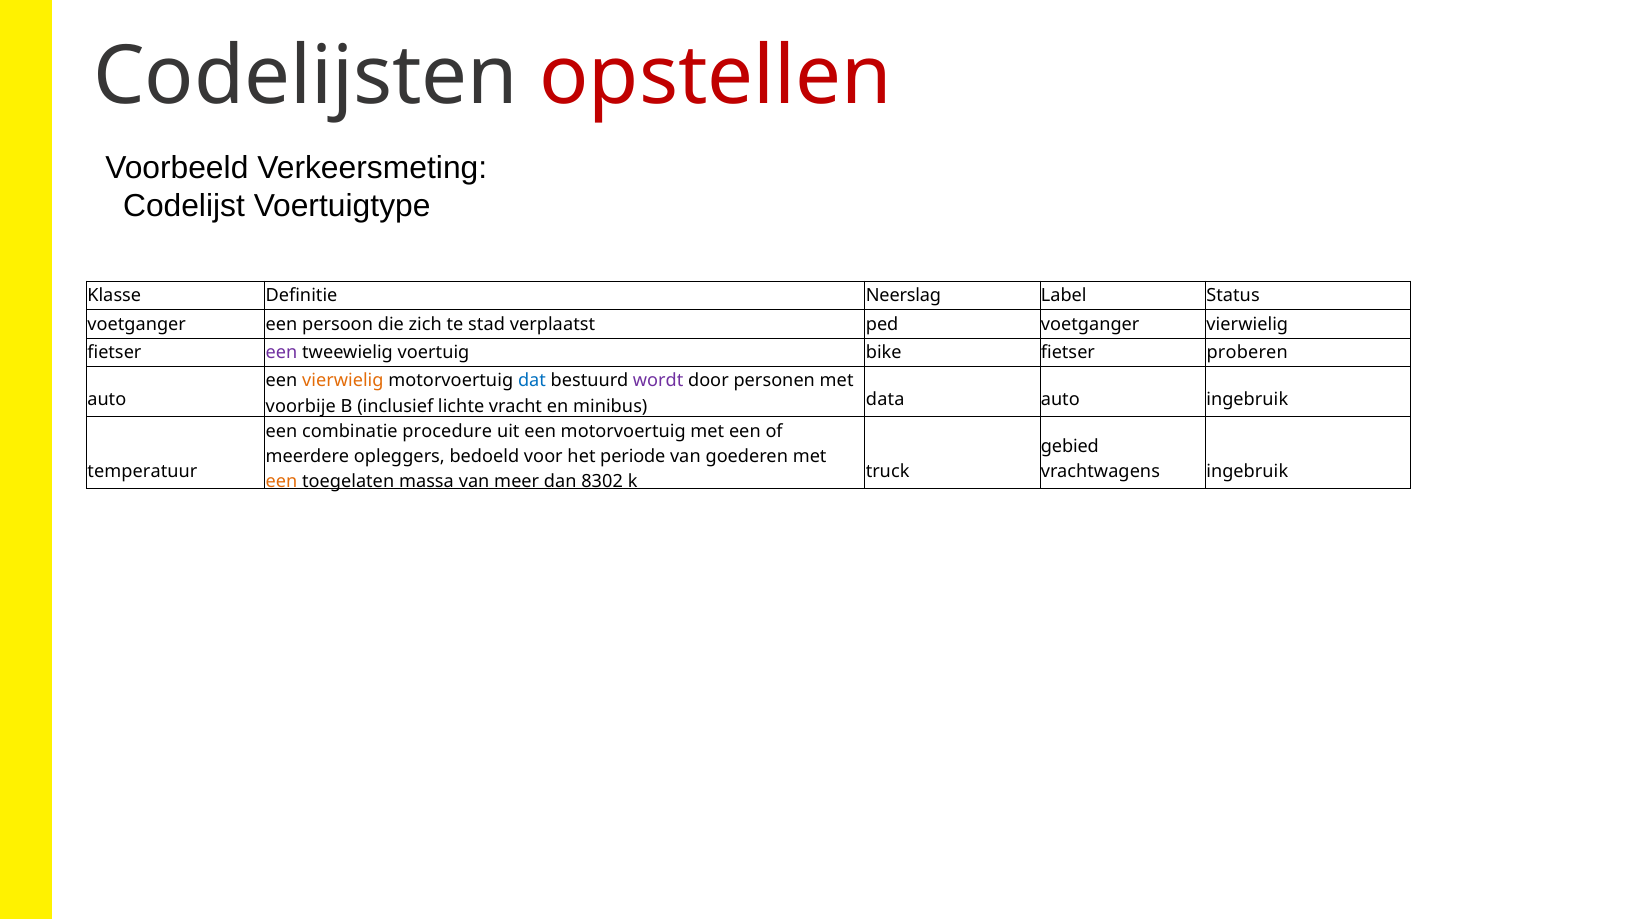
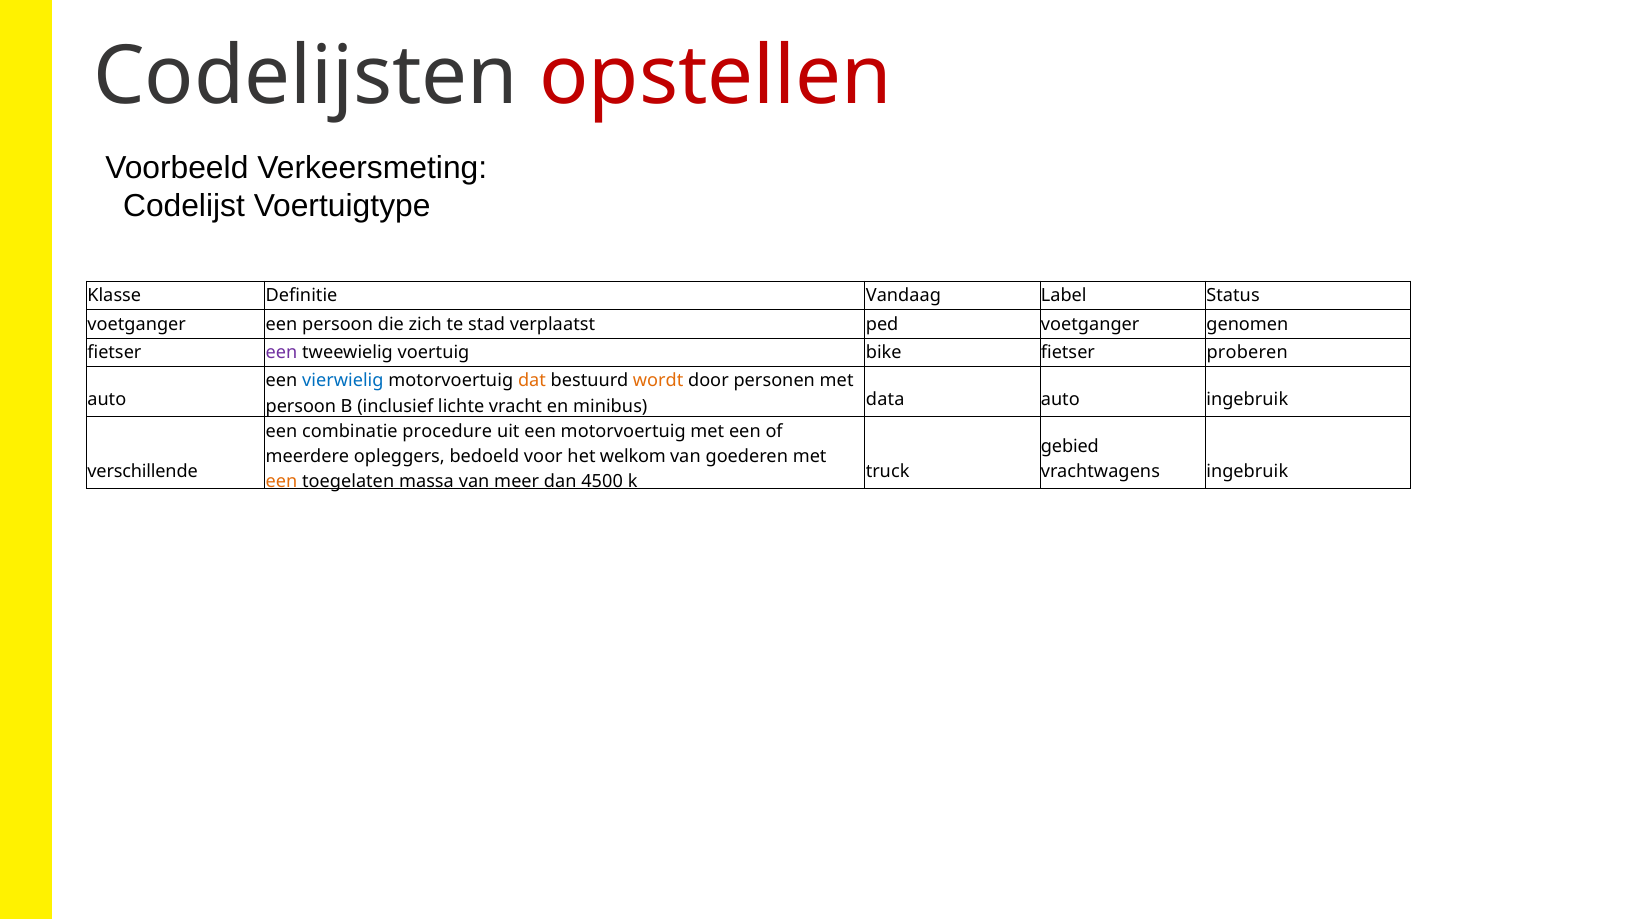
Neerslag: Neerslag -> Vandaag
voetganger vierwielig: vierwielig -> genomen
vierwielig at (343, 381) colour: orange -> blue
dat colour: blue -> orange
wordt colour: purple -> orange
voorbije at (301, 406): voorbije -> persoon
periode: periode -> welkom
temperatuur: temperatuur -> verschillende
8302: 8302 -> 4500
